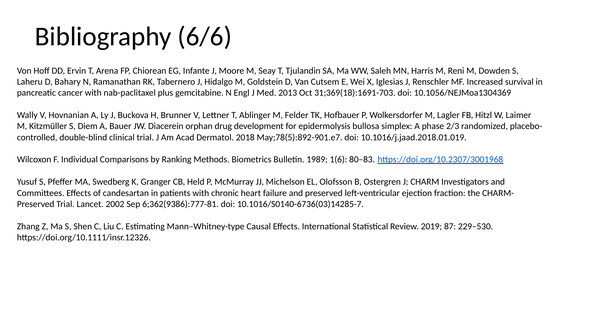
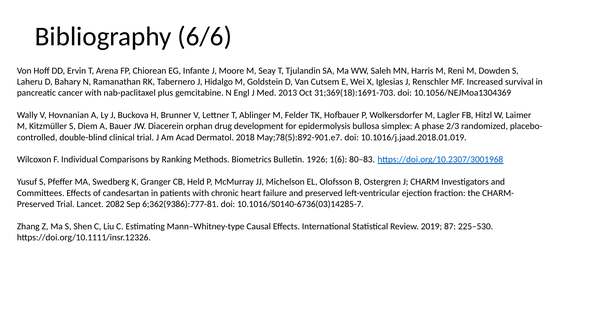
1989: 1989 -> 1926
2002: 2002 -> 2082
229–530: 229–530 -> 225–530
